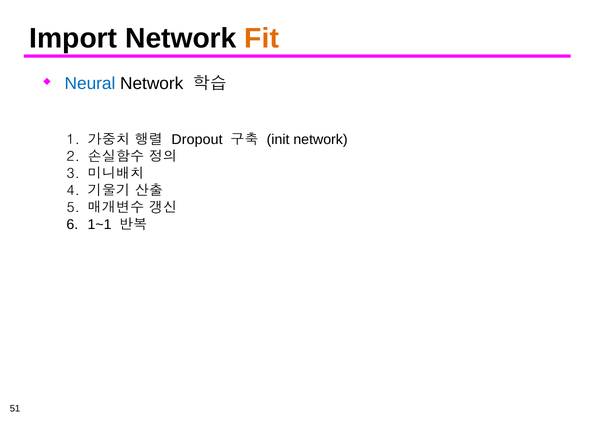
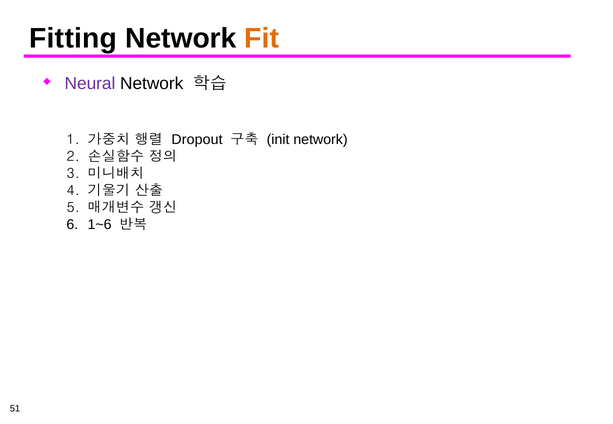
Import: Import -> Fitting
Neural colour: blue -> purple
1~1: 1~1 -> 1~6
